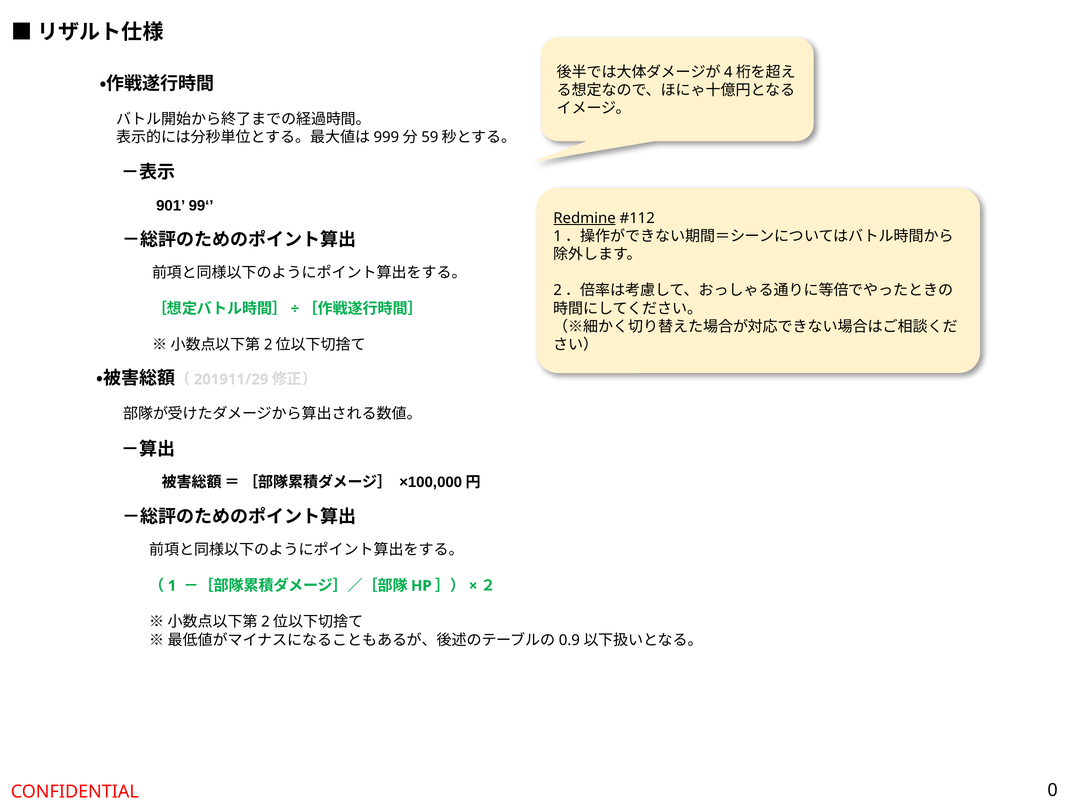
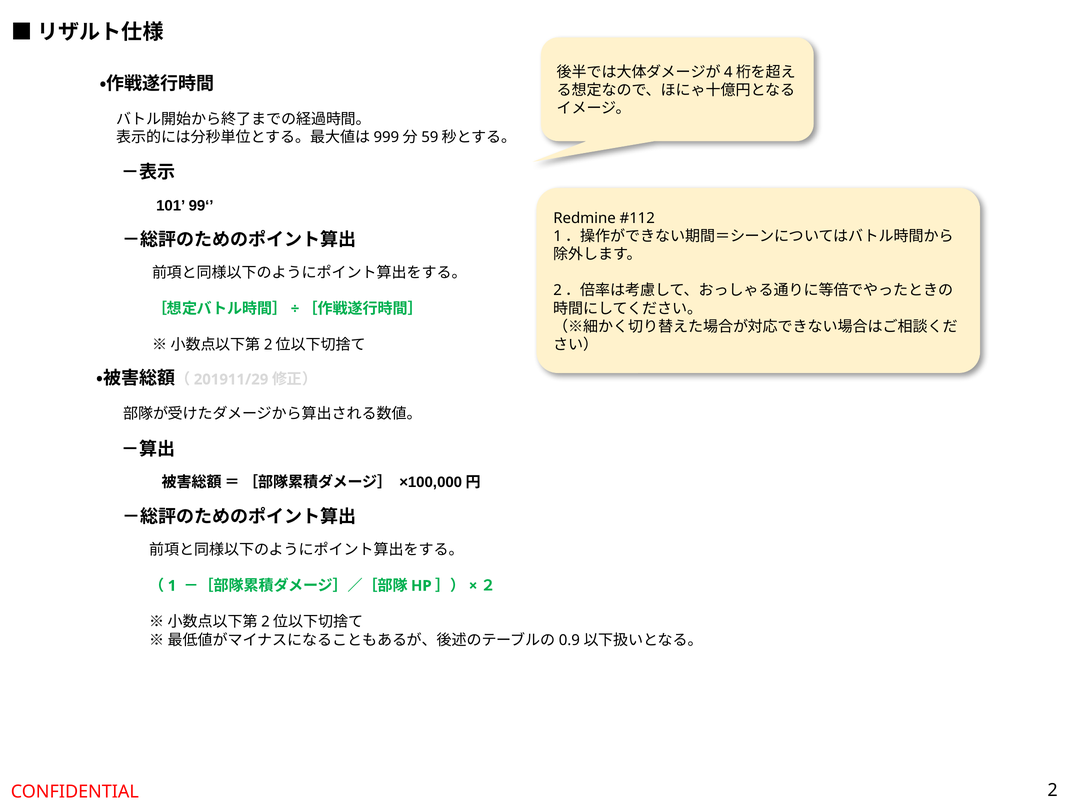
901: 901 -> 101
Redmine underline: present -> none
0: 0 -> 2
